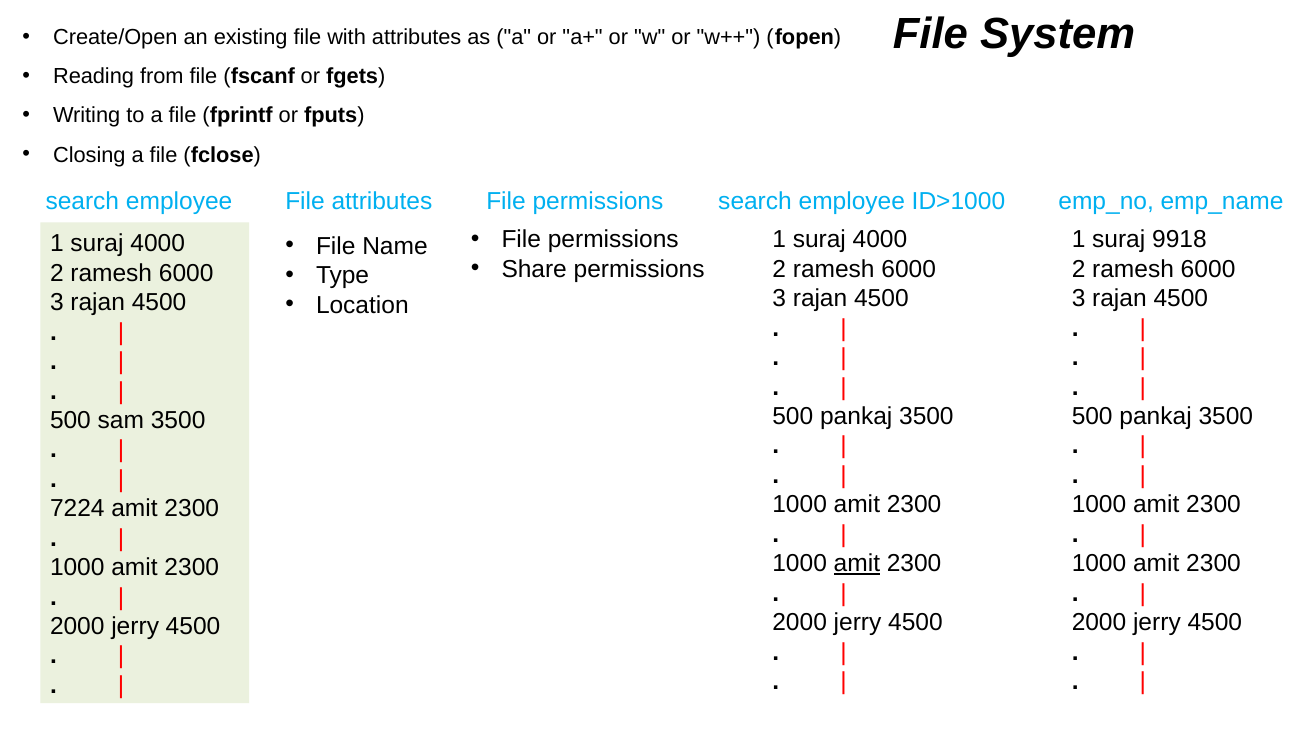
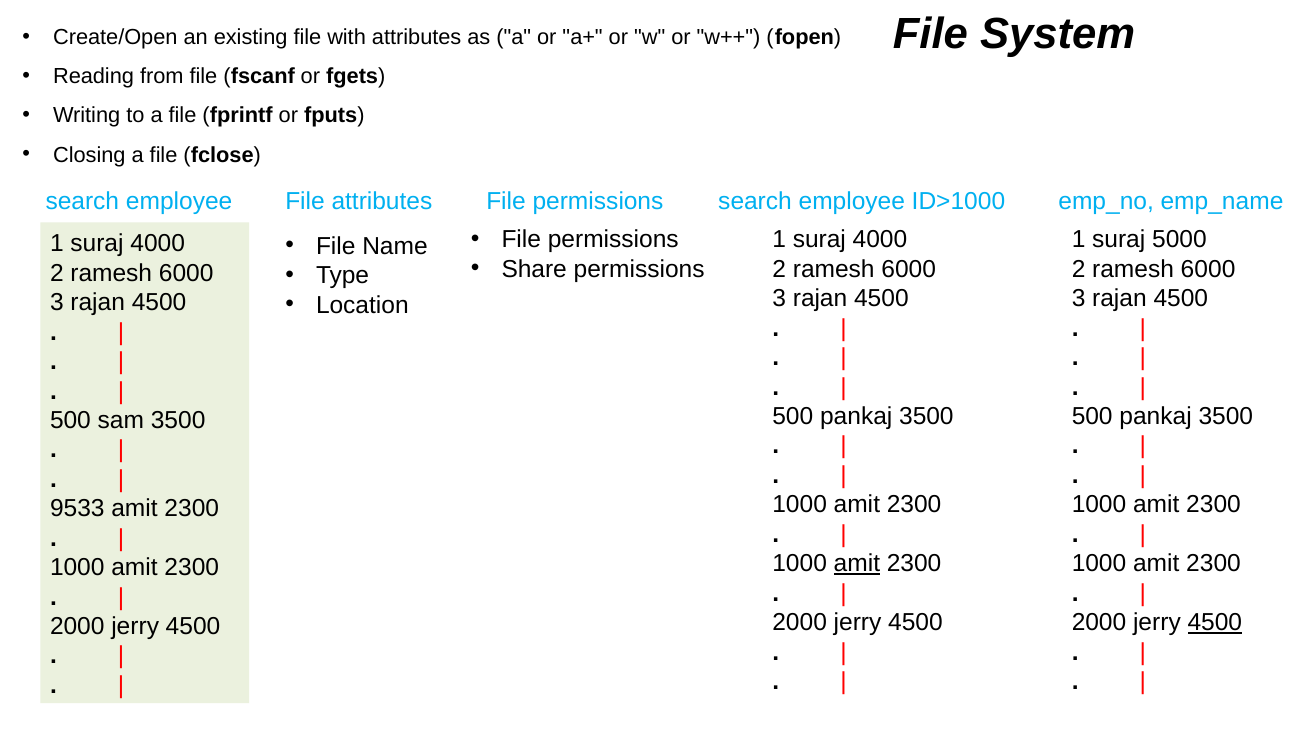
9918: 9918 -> 5000
7224: 7224 -> 9533
4500 at (1215, 623) underline: none -> present
